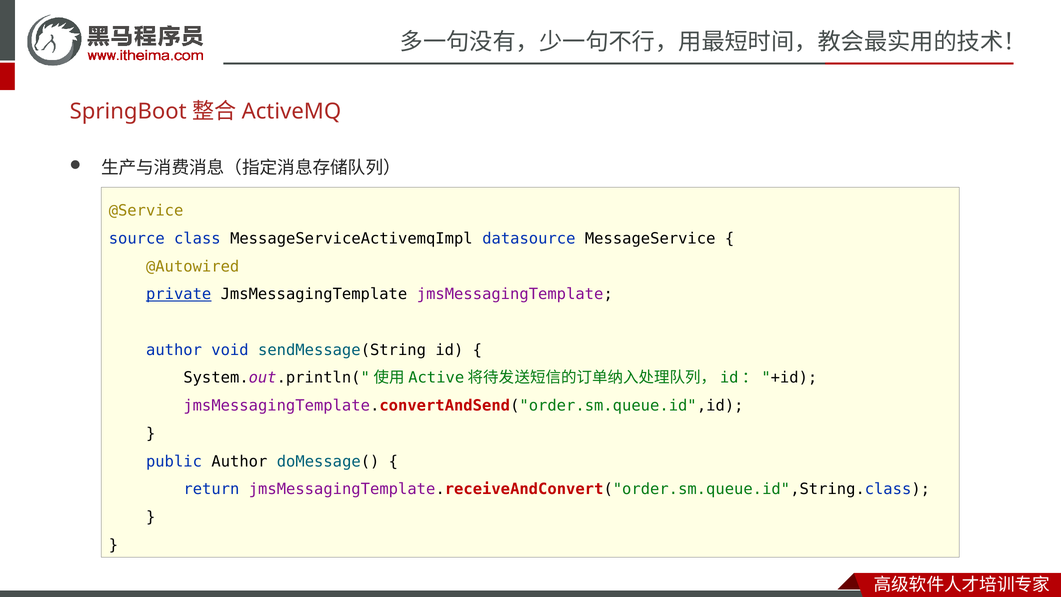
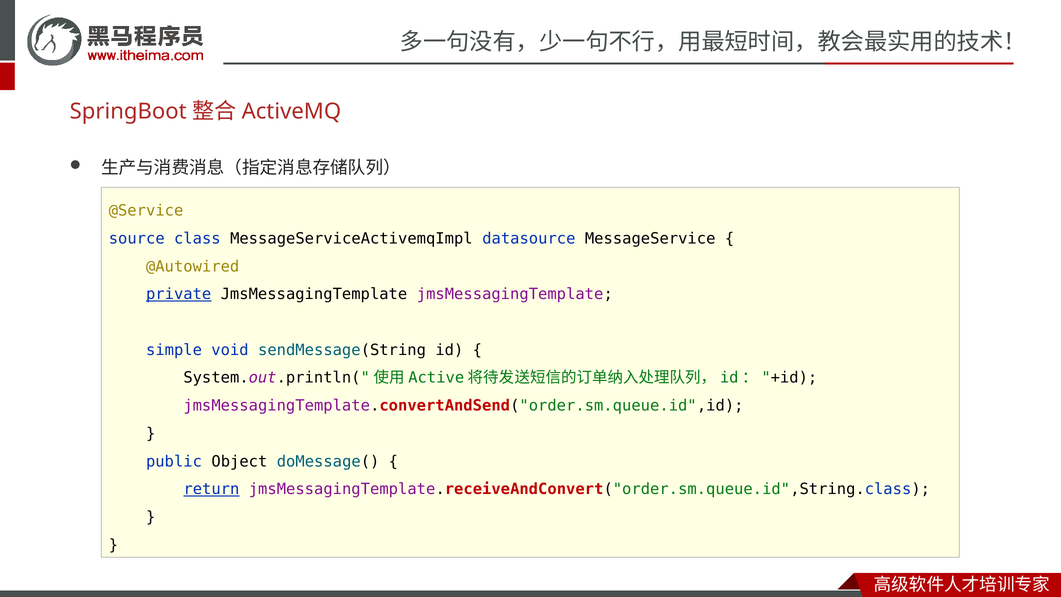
author at (174, 350): author -> simple
public Author: Author -> Object
return underline: none -> present
